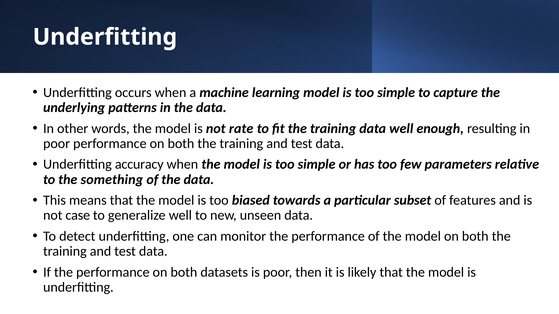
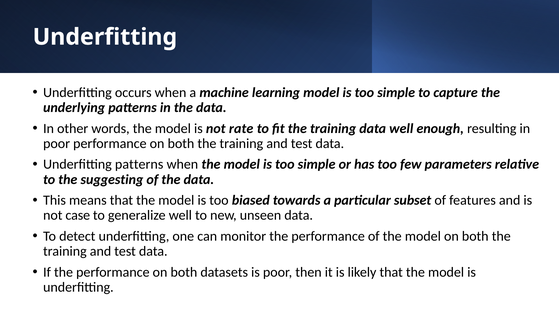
Underfitting accuracy: accuracy -> patterns
something: something -> suggesting
